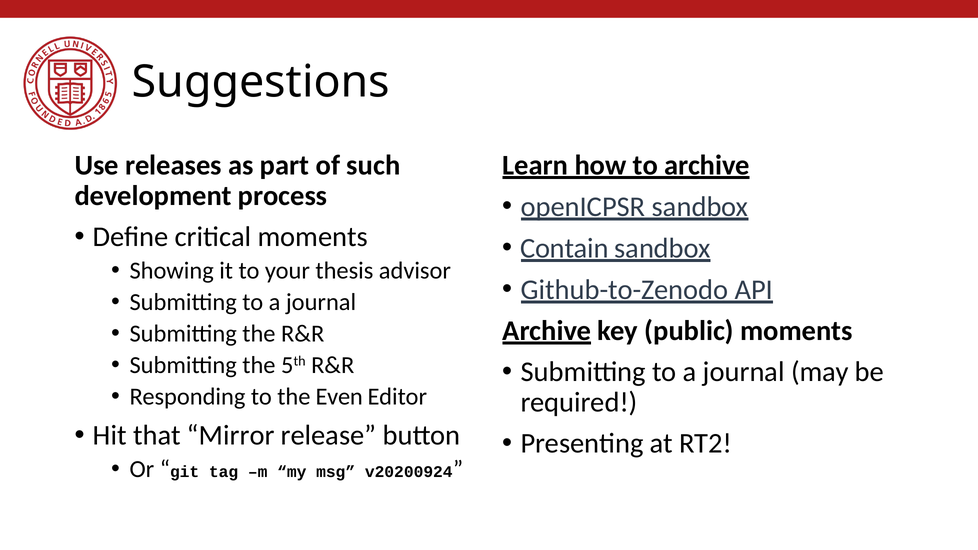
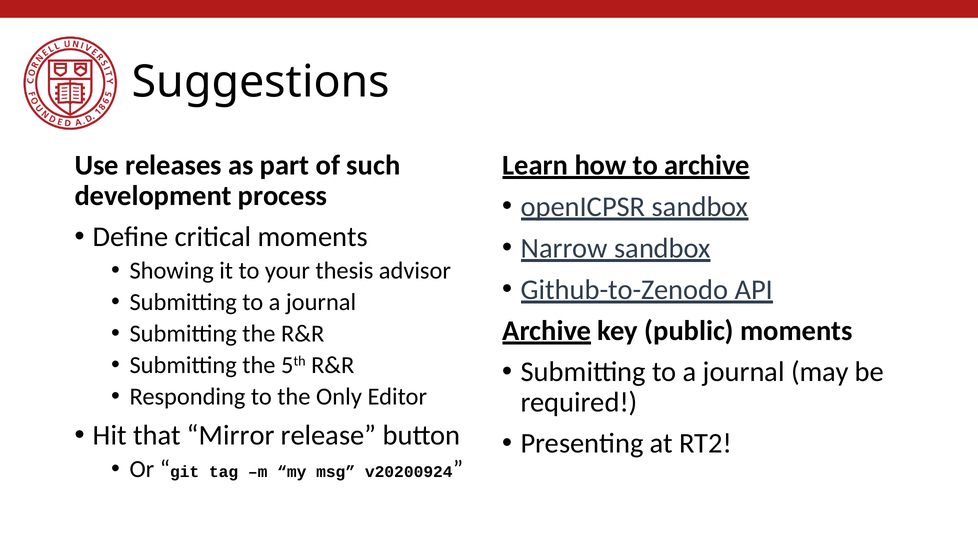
Contain: Contain -> Narrow
Even: Even -> Only
